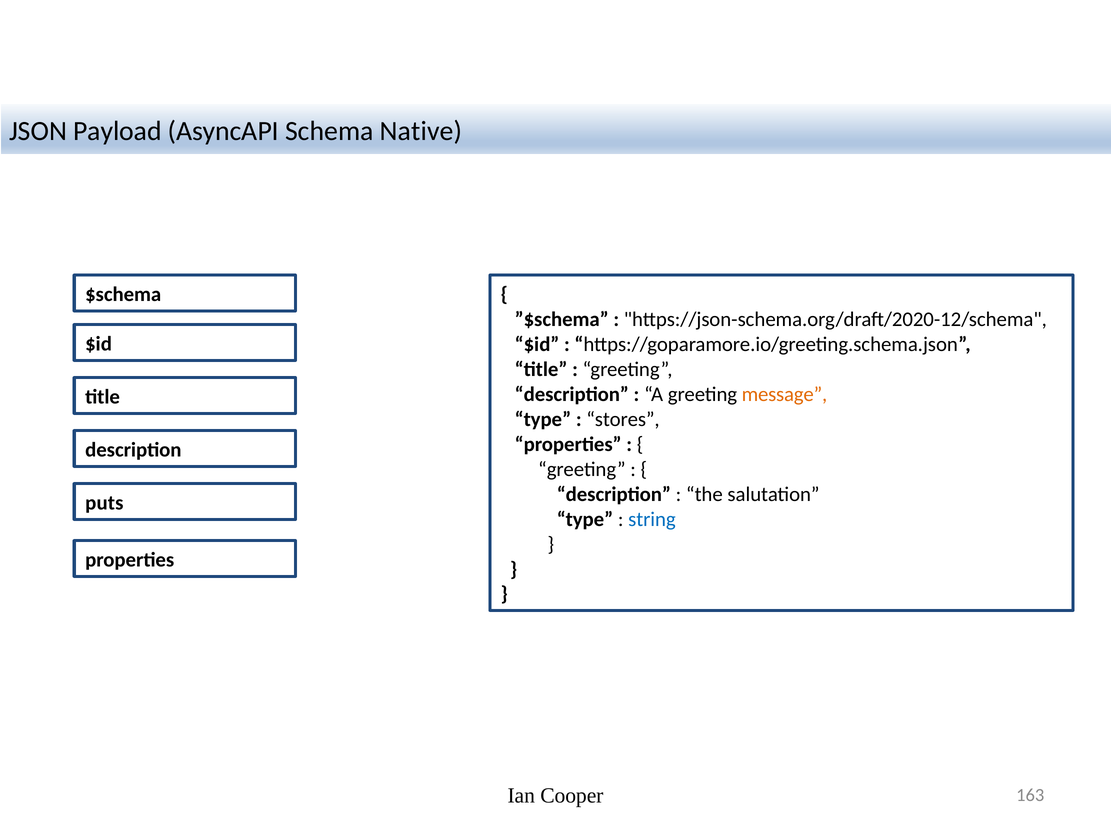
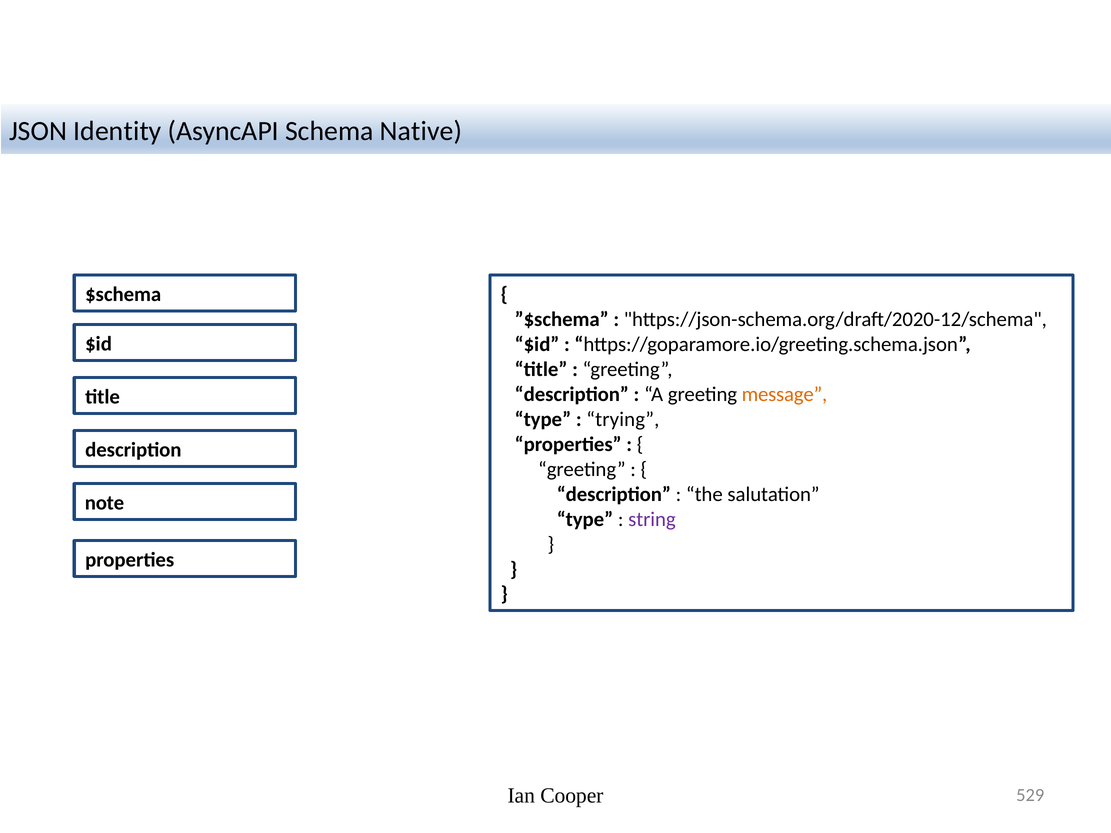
Payload: Payload -> Identity
stores: stores -> trying
puts: puts -> note
string colour: blue -> purple
163: 163 -> 529
